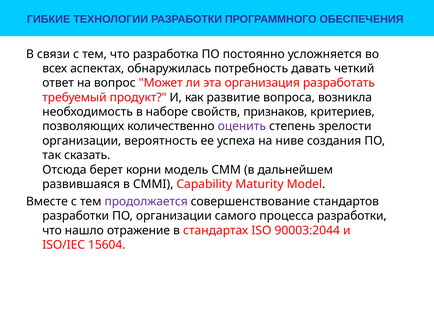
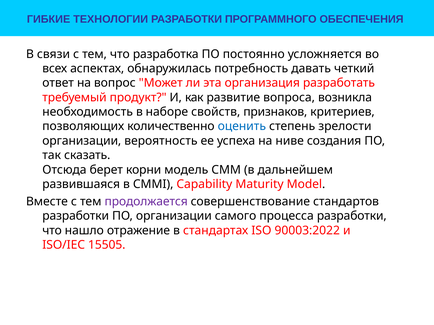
оценить colour: purple -> blue
90003:2044: 90003:2044 -> 90003:2022
15604: 15604 -> 15505
